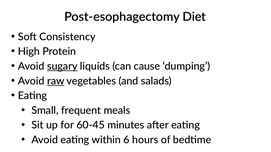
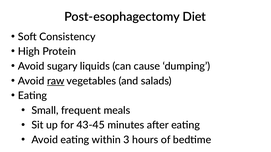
sugary underline: present -> none
60-45: 60-45 -> 43-45
6: 6 -> 3
